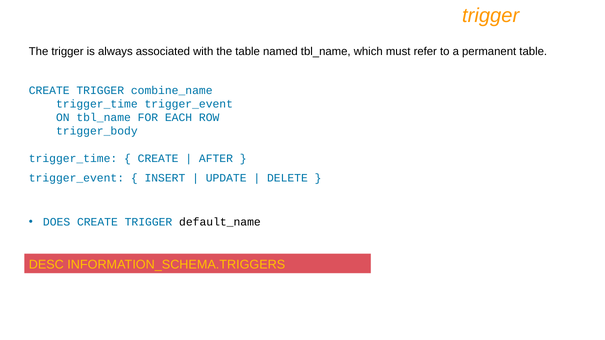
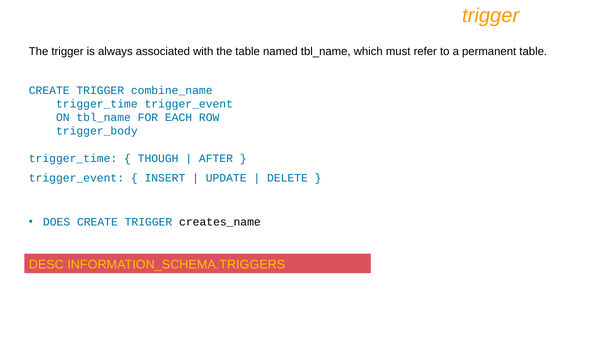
CREATE at (158, 158): CREATE -> THOUGH
default_name: default_name -> creates_name
